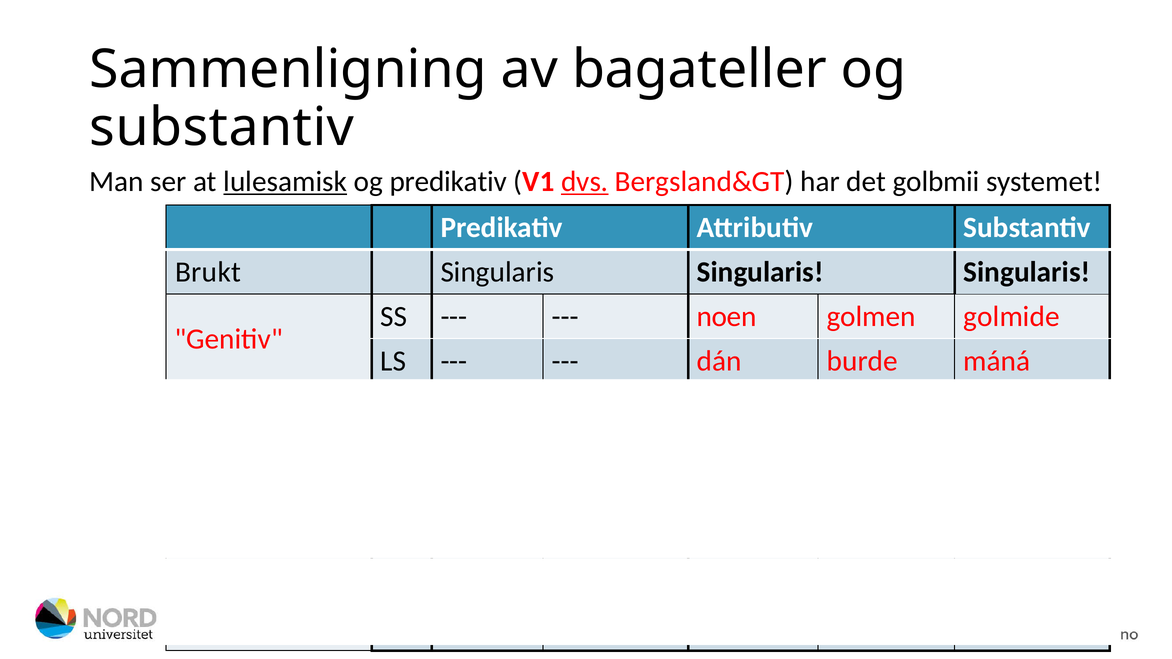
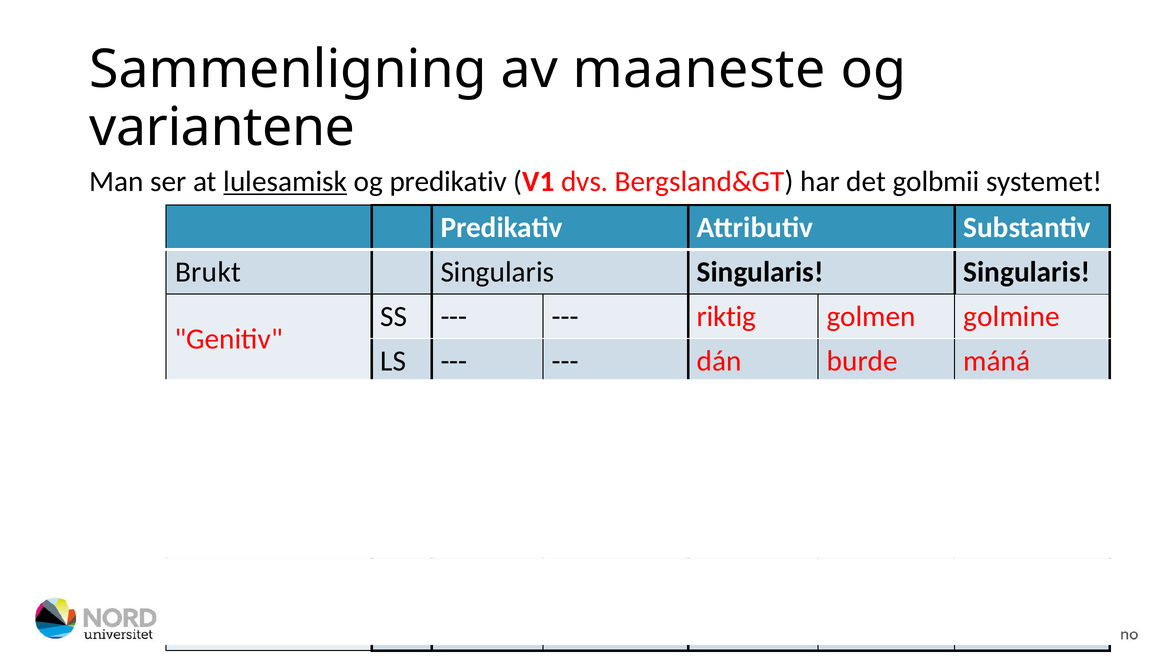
av bagateller: bagateller -> maaneste
substantiv at (222, 127): substantiv -> variantene
dvs underline: present -> none
noen: noen -> riktig
golmide: golmide -> golmine
